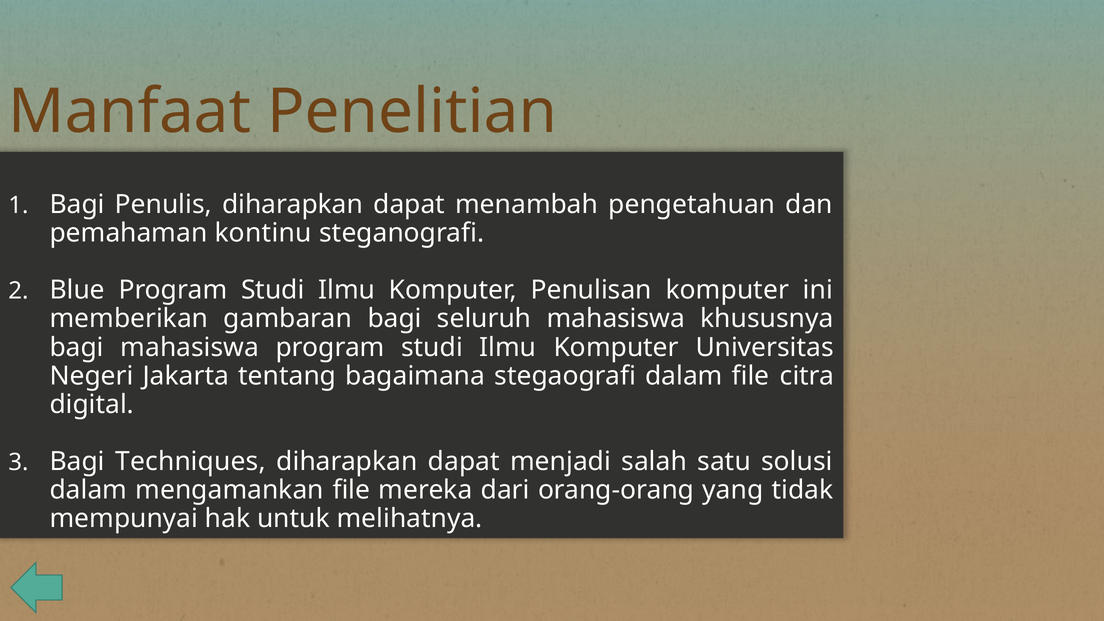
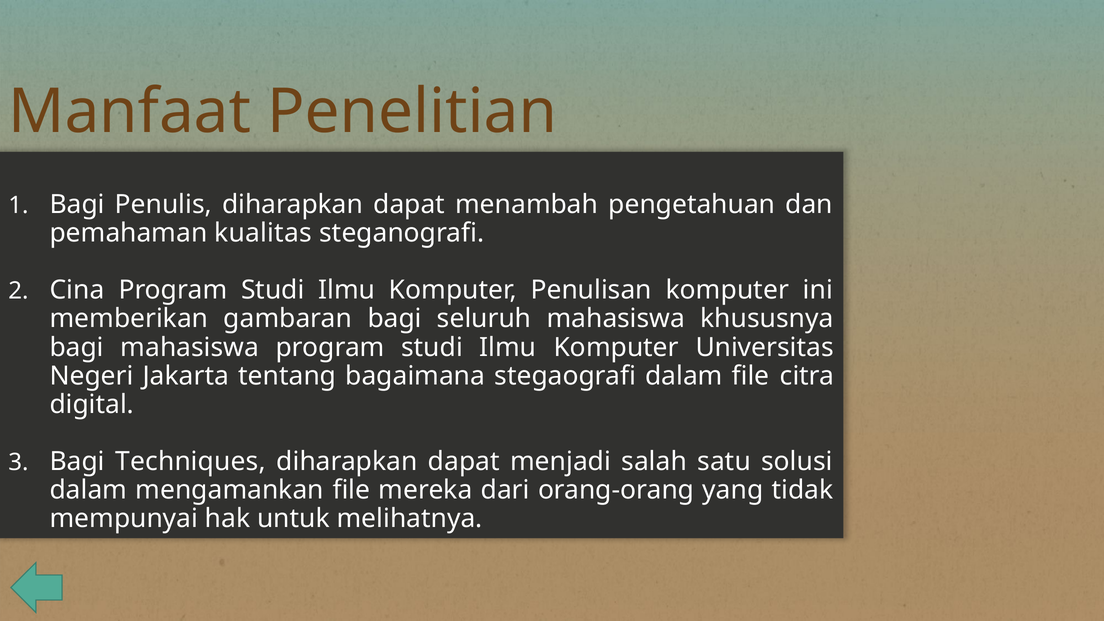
kontinu: kontinu -> kualitas
Blue: Blue -> Cina
